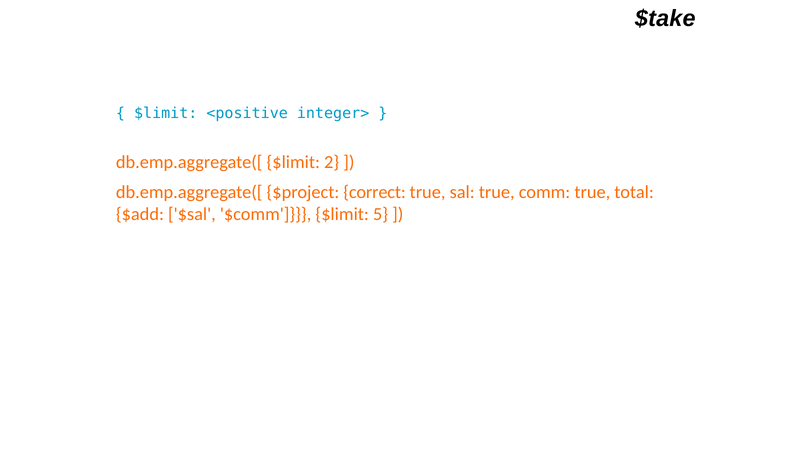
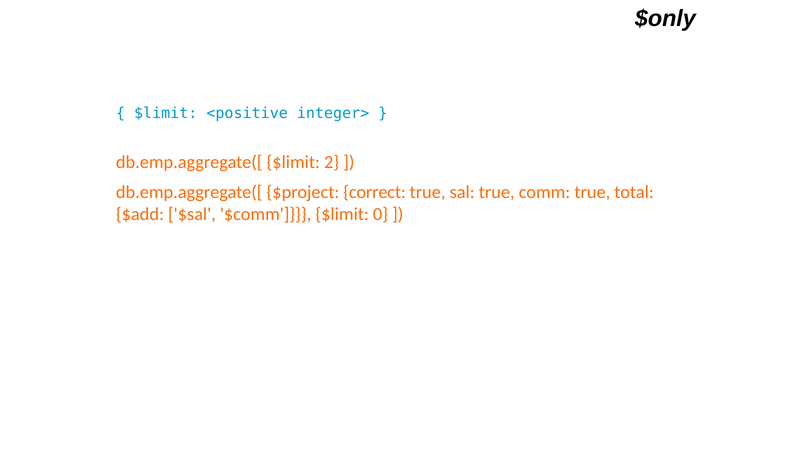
$take: $take -> $only
5: 5 -> 0
